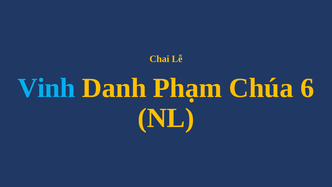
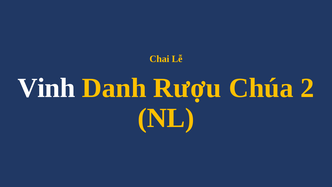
Vinh colour: light blue -> white
Phạm: Phạm -> Rượu
6: 6 -> 2
